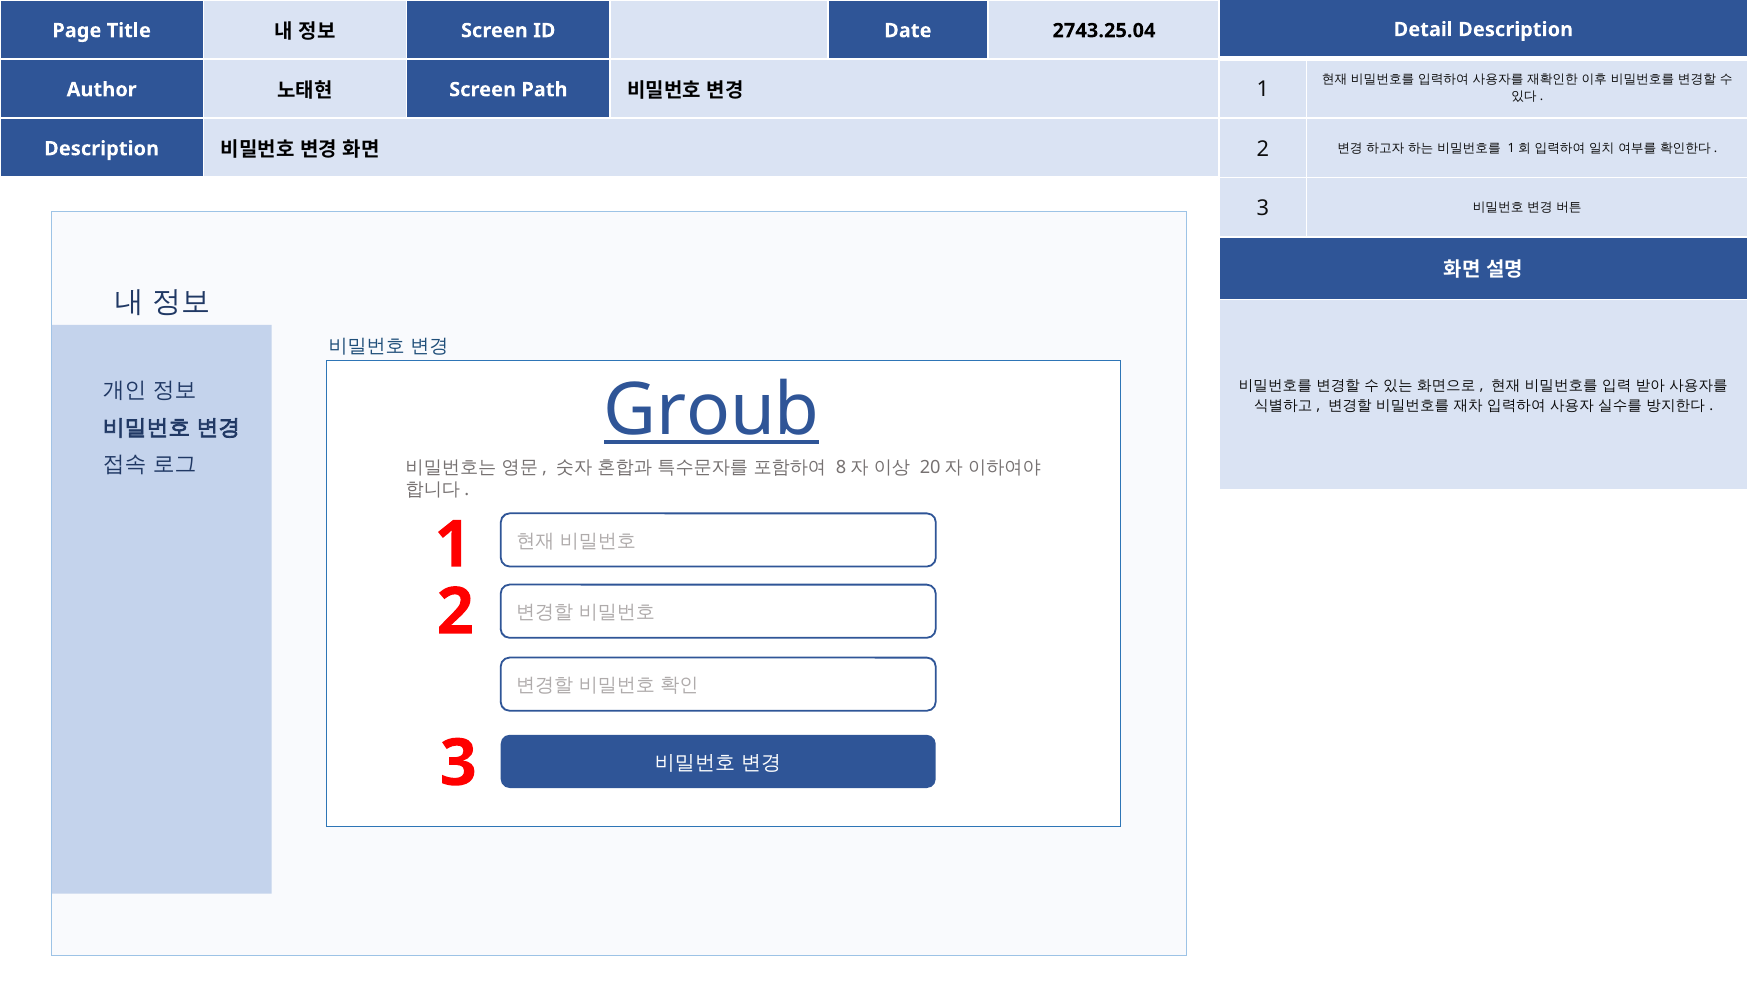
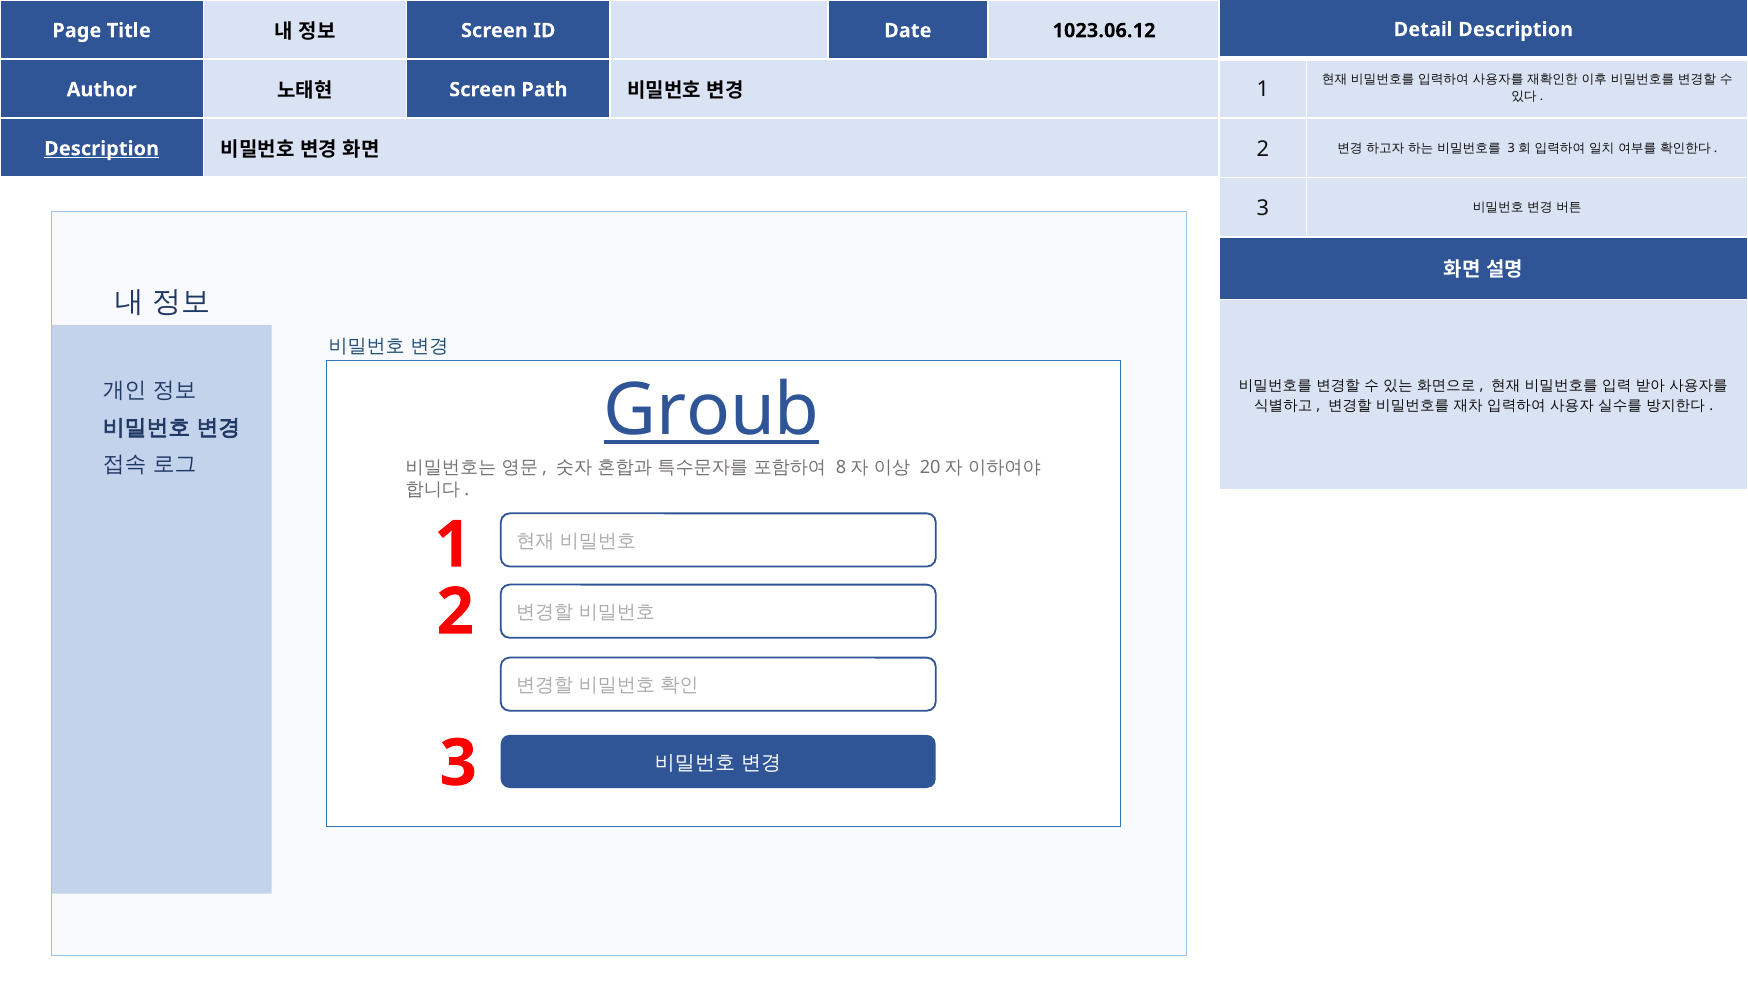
2743.25.04: 2743.25.04 -> 1023.06.12
1 at (1511, 148): 1 -> 3
Description at (102, 149) underline: none -> present
